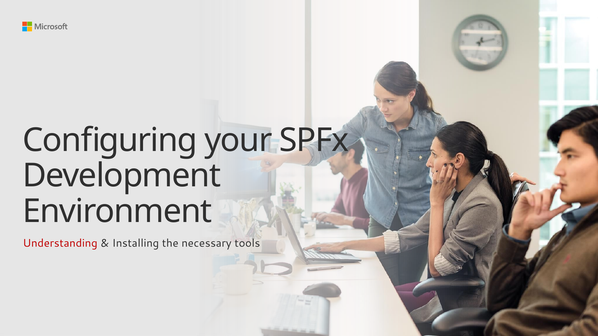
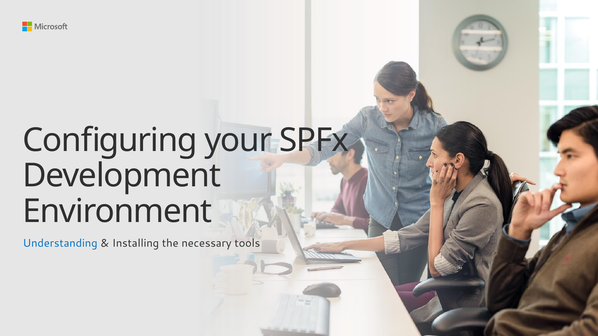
Understanding colour: red -> blue
